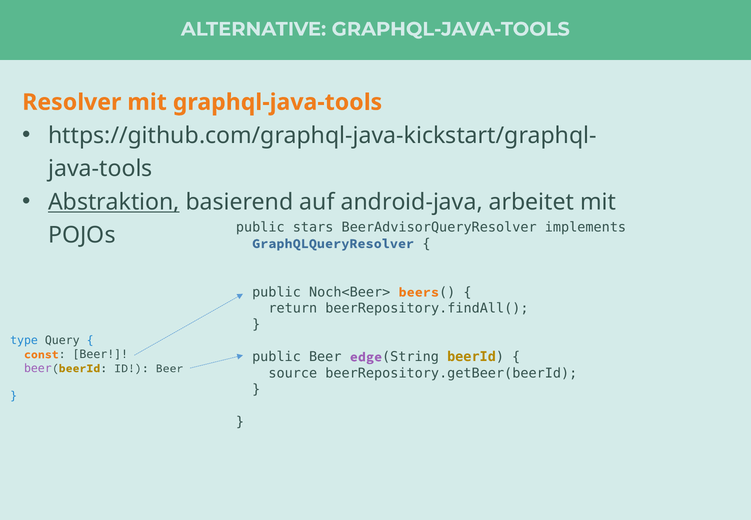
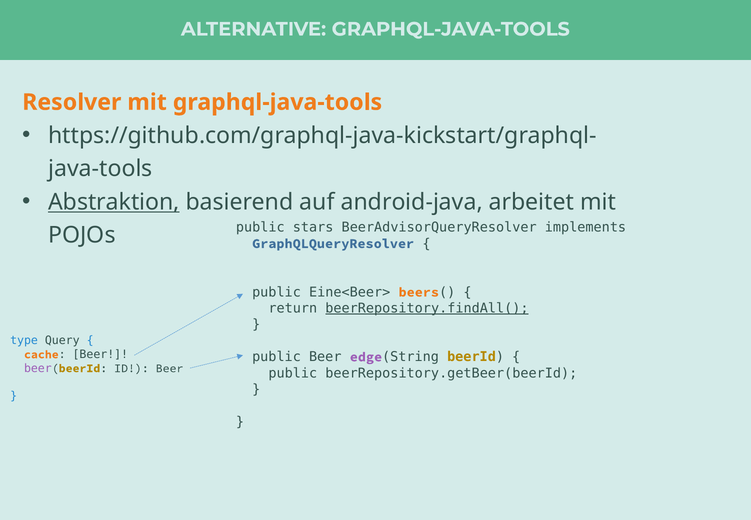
Noch<Beer>: Noch<Beer> -> Eine<Beer>
beerRepository.findAll( underline: none -> present
const: const -> cache
source at (293, 373): source -> public
